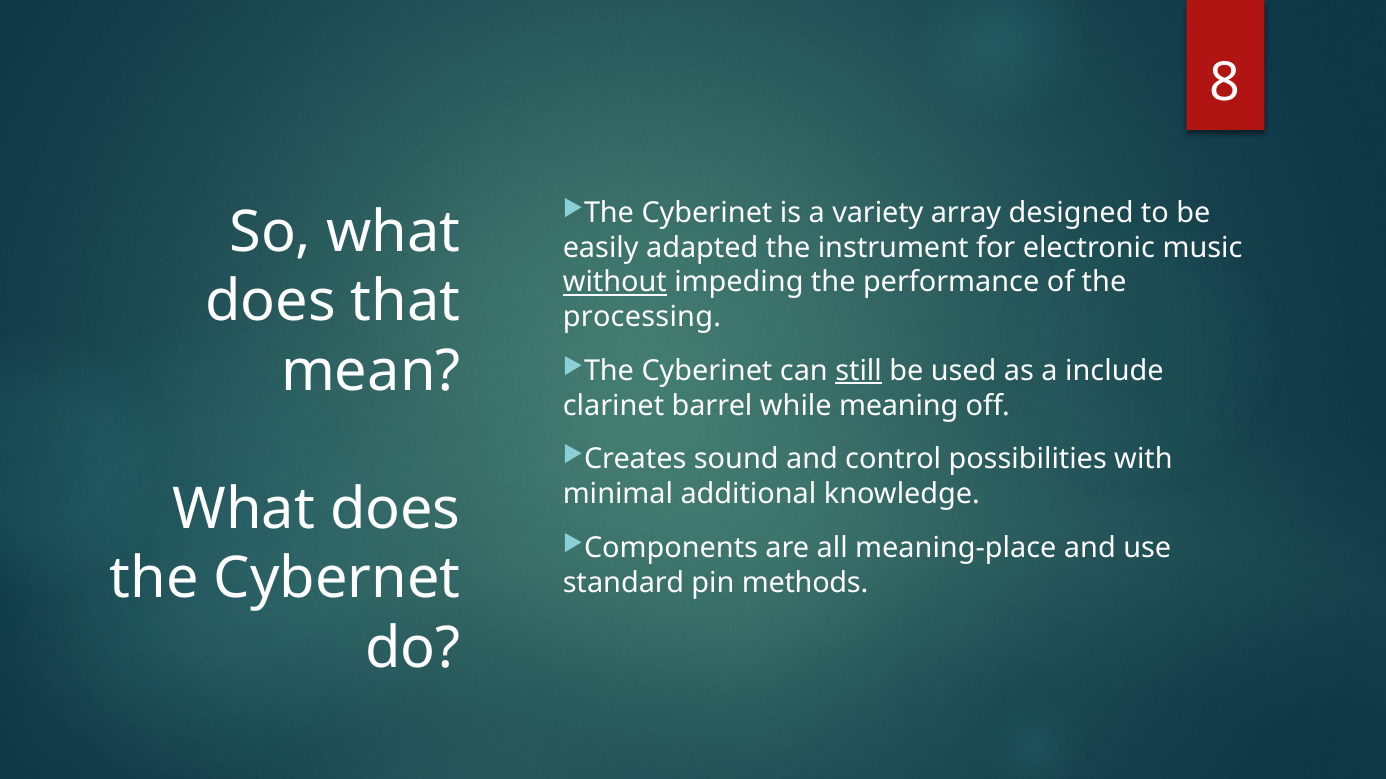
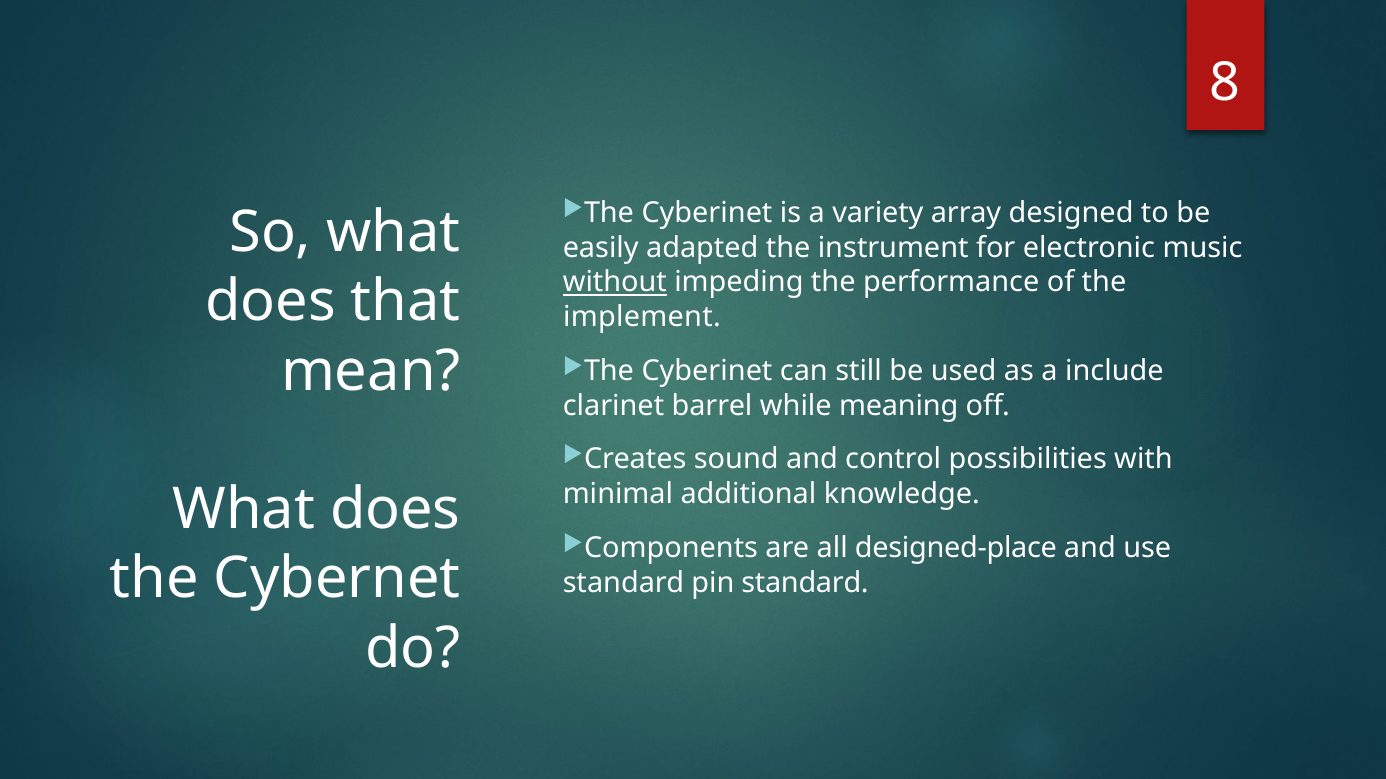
processing: processing -> implement
still underline: present -> none
meaning-place: meaning-place -> designed-place
pin methods: methods -> standard
